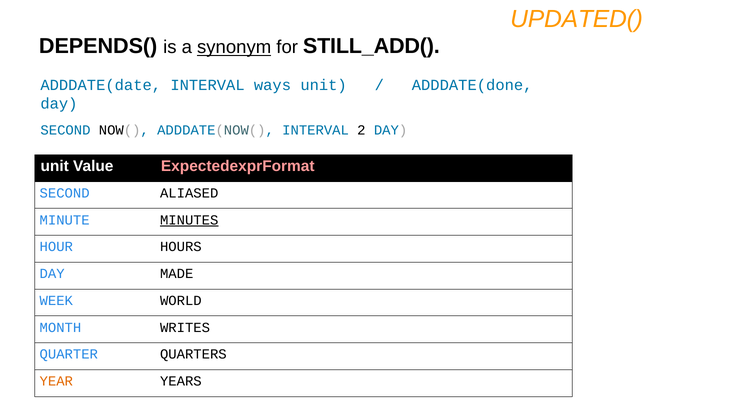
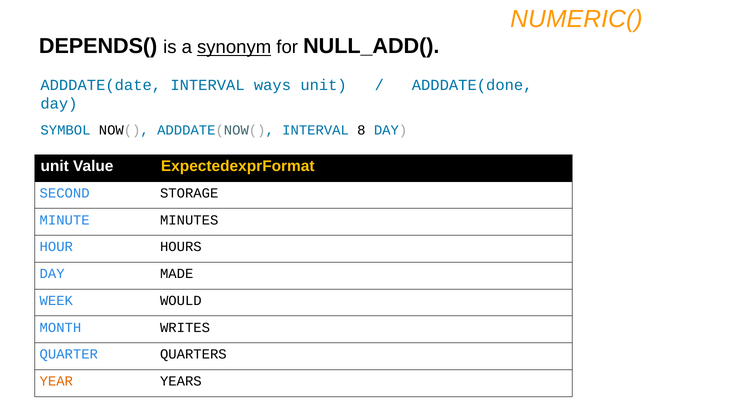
UPDATED(: UPDATED( -> NUMERIC(
STILL_ADD(: STILL_ADD( -> NULL_ADD(
SECOND at (65, 130): SECOND -> SYMBOL
2: 2 -> 8
ExpectedexprFormat colour: pink -> yellow
ALIASED: ALIASED -> STORAGE
MINUTES underline: present -> none
WORLD: WORLD -> WOULD
